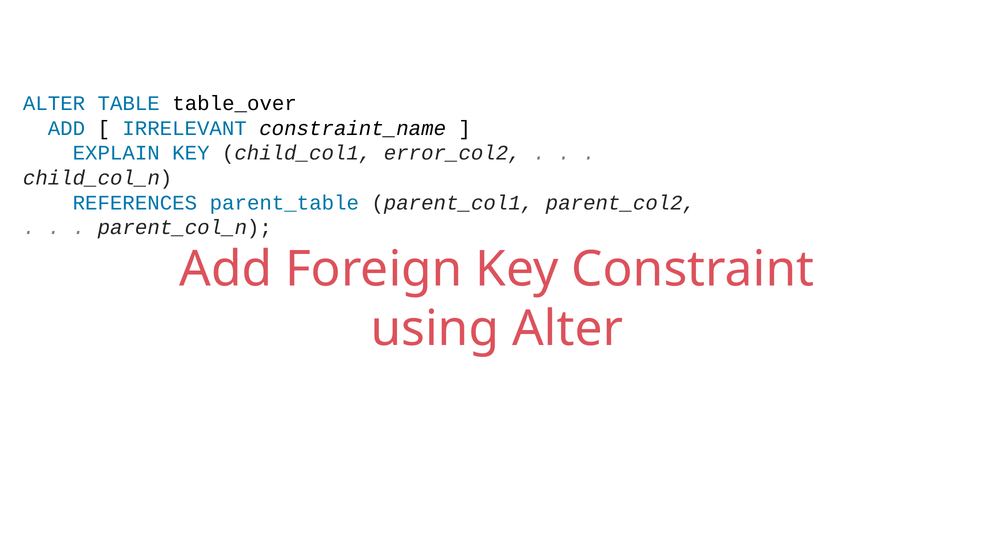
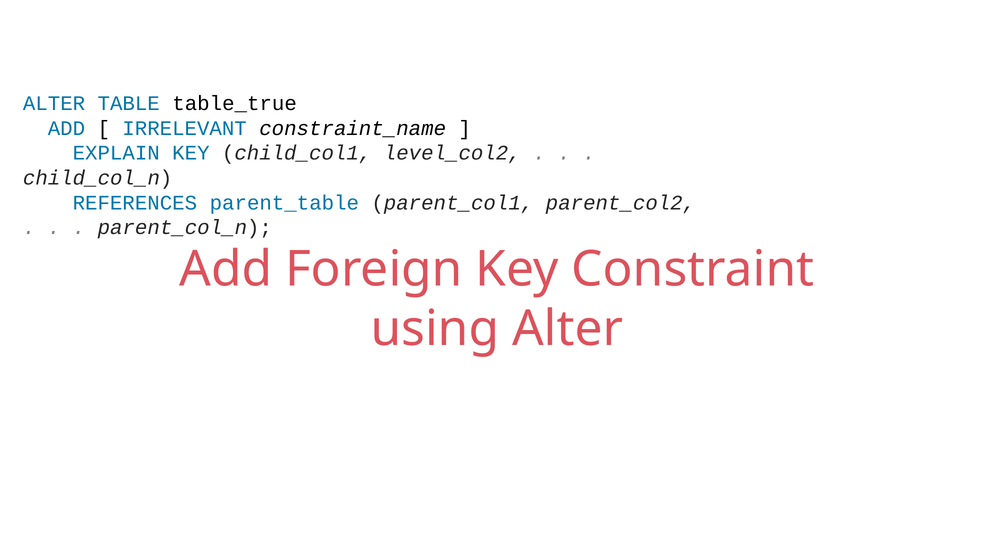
table_over: table_over -> table_true
error_col2: error_col2 -> level_col2
